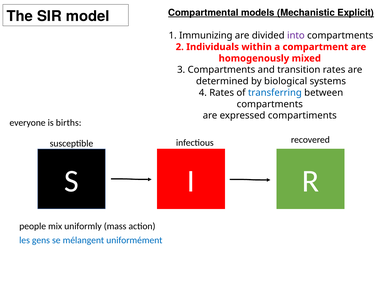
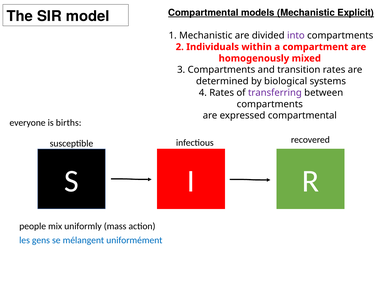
1 Immunizing: Immunizing -> Mechanistic
transferring colour: blue -> purple
expressed compartiments: compartiments -> compartmental
